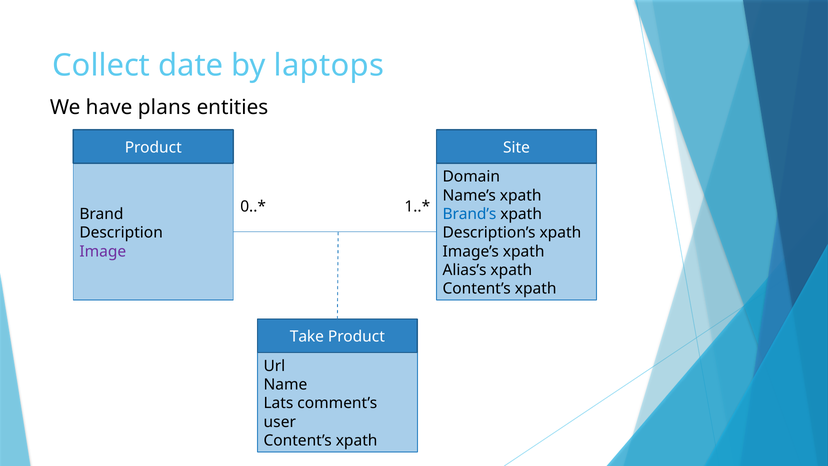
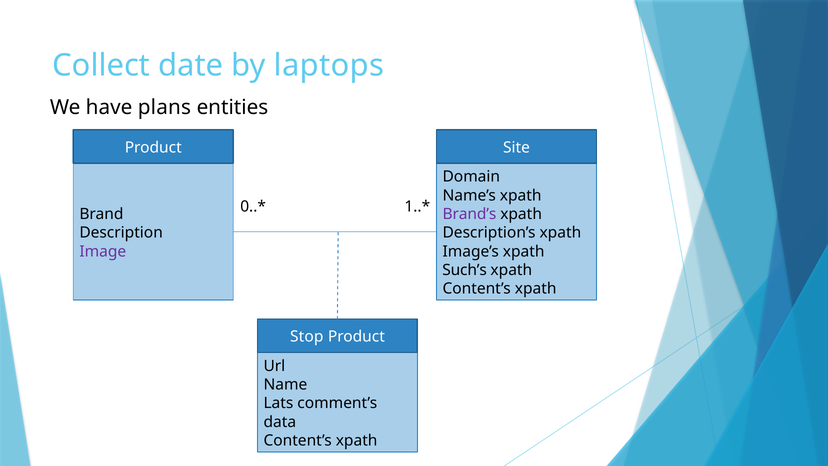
Brand’s colour: blue -> purple
Alias’s: Alias’s -> Such’s
Take: Take -> Stop
user: user -> data
